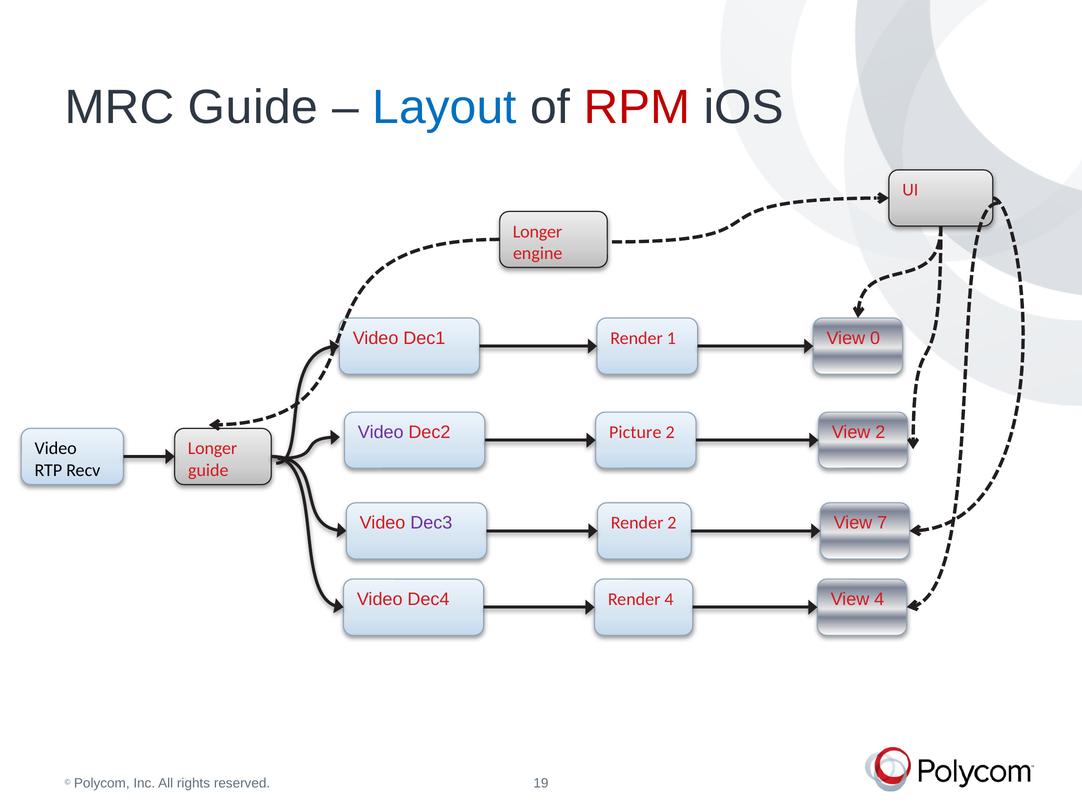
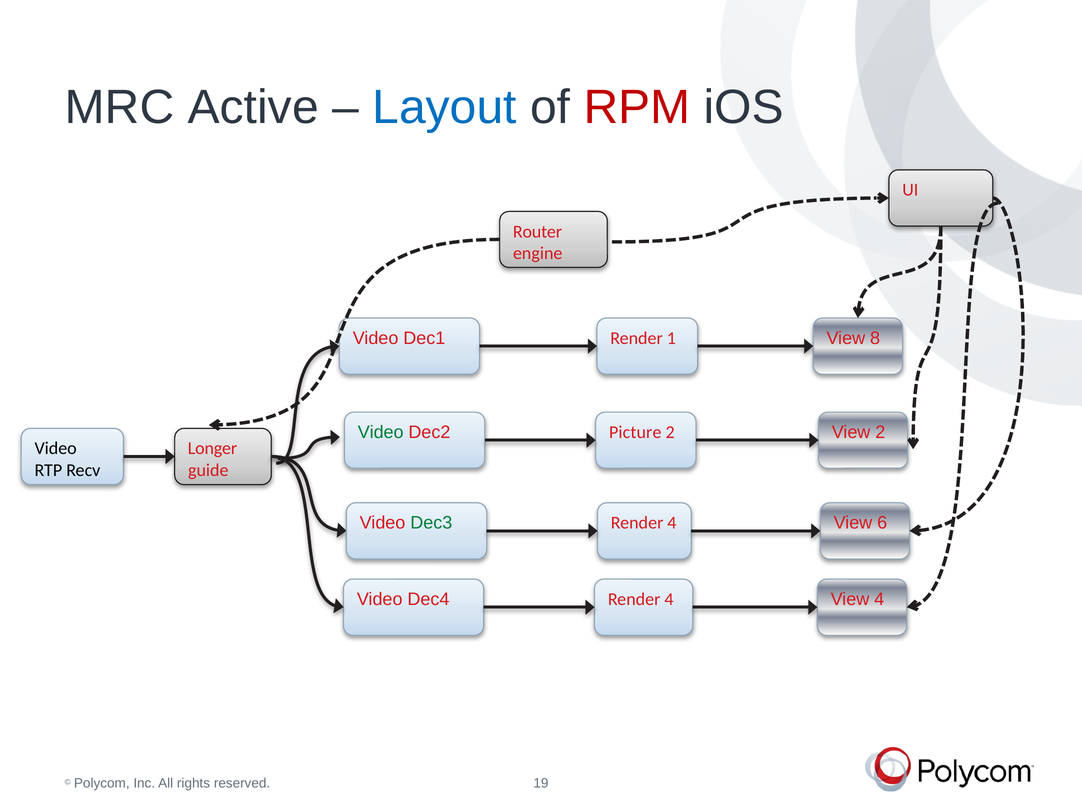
MRC Guide: Guide -> Active
Longer at (537, 231): Longer -> Router
0: 0 -> 8
Video at (381, 432) colour: purple -> green
Dec3 colour: purple -> green
2 at (672, 523): 2 -> 4
7: 7 -> 6
